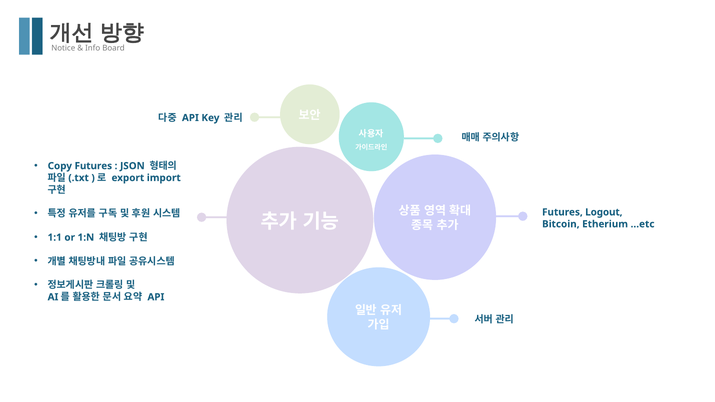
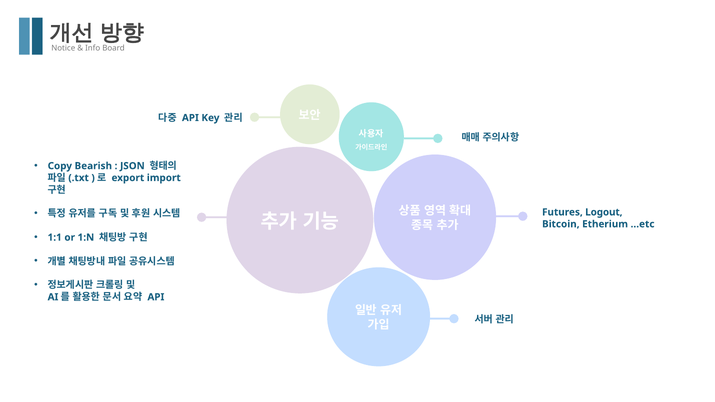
Copy Futures: Futures -> Bearish
